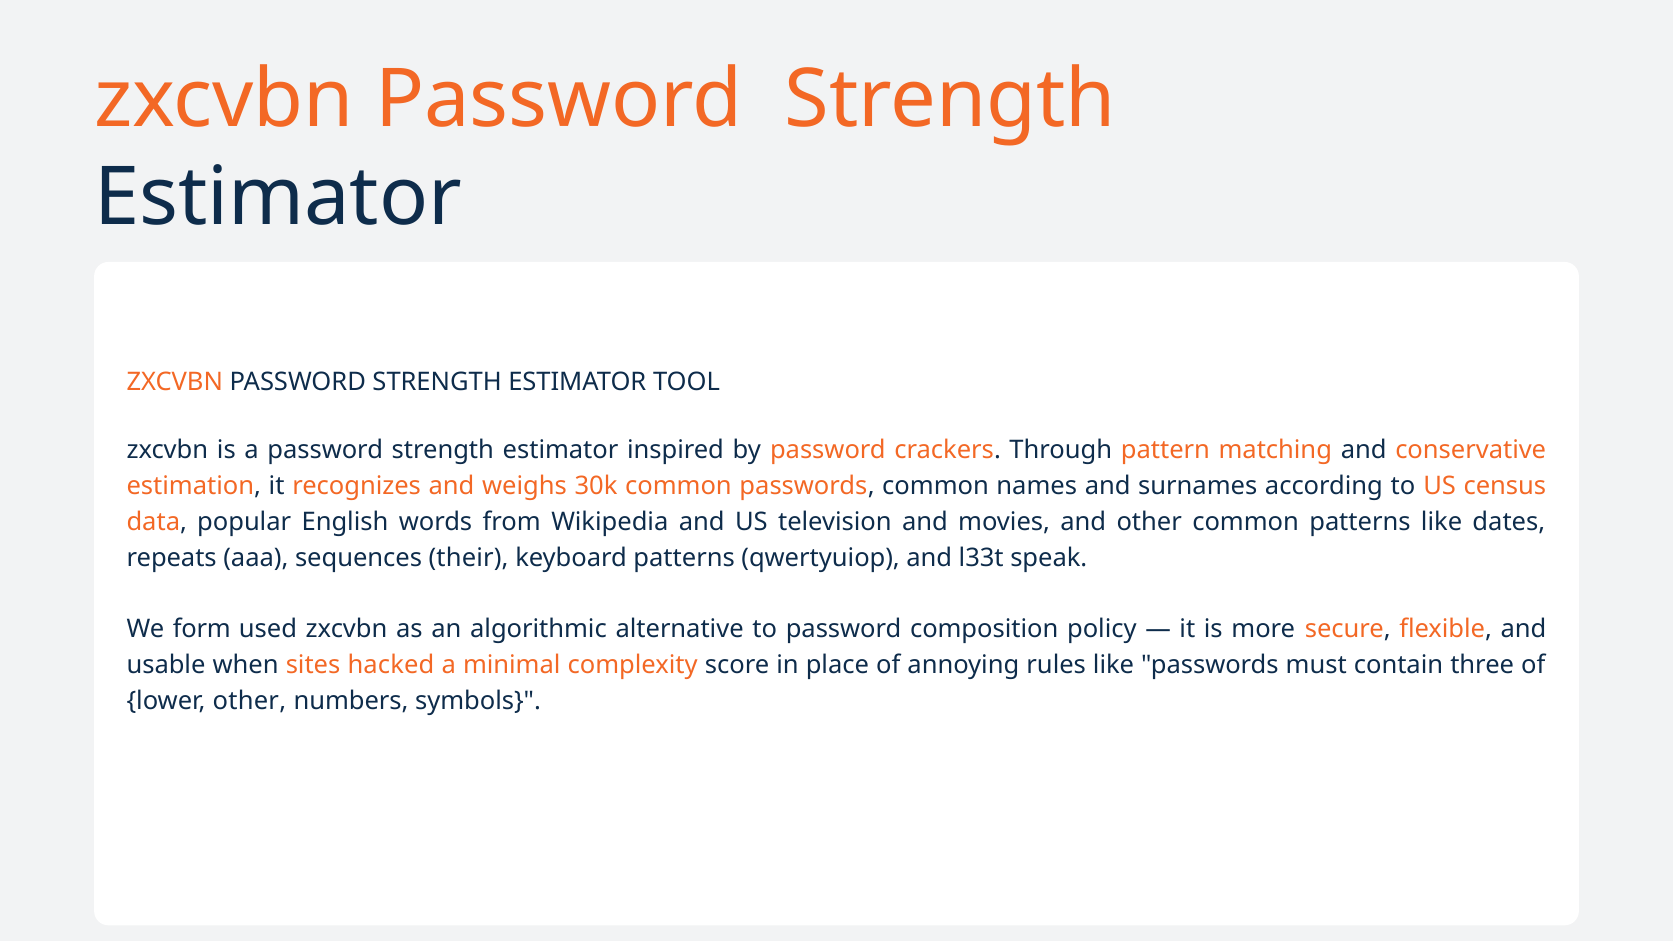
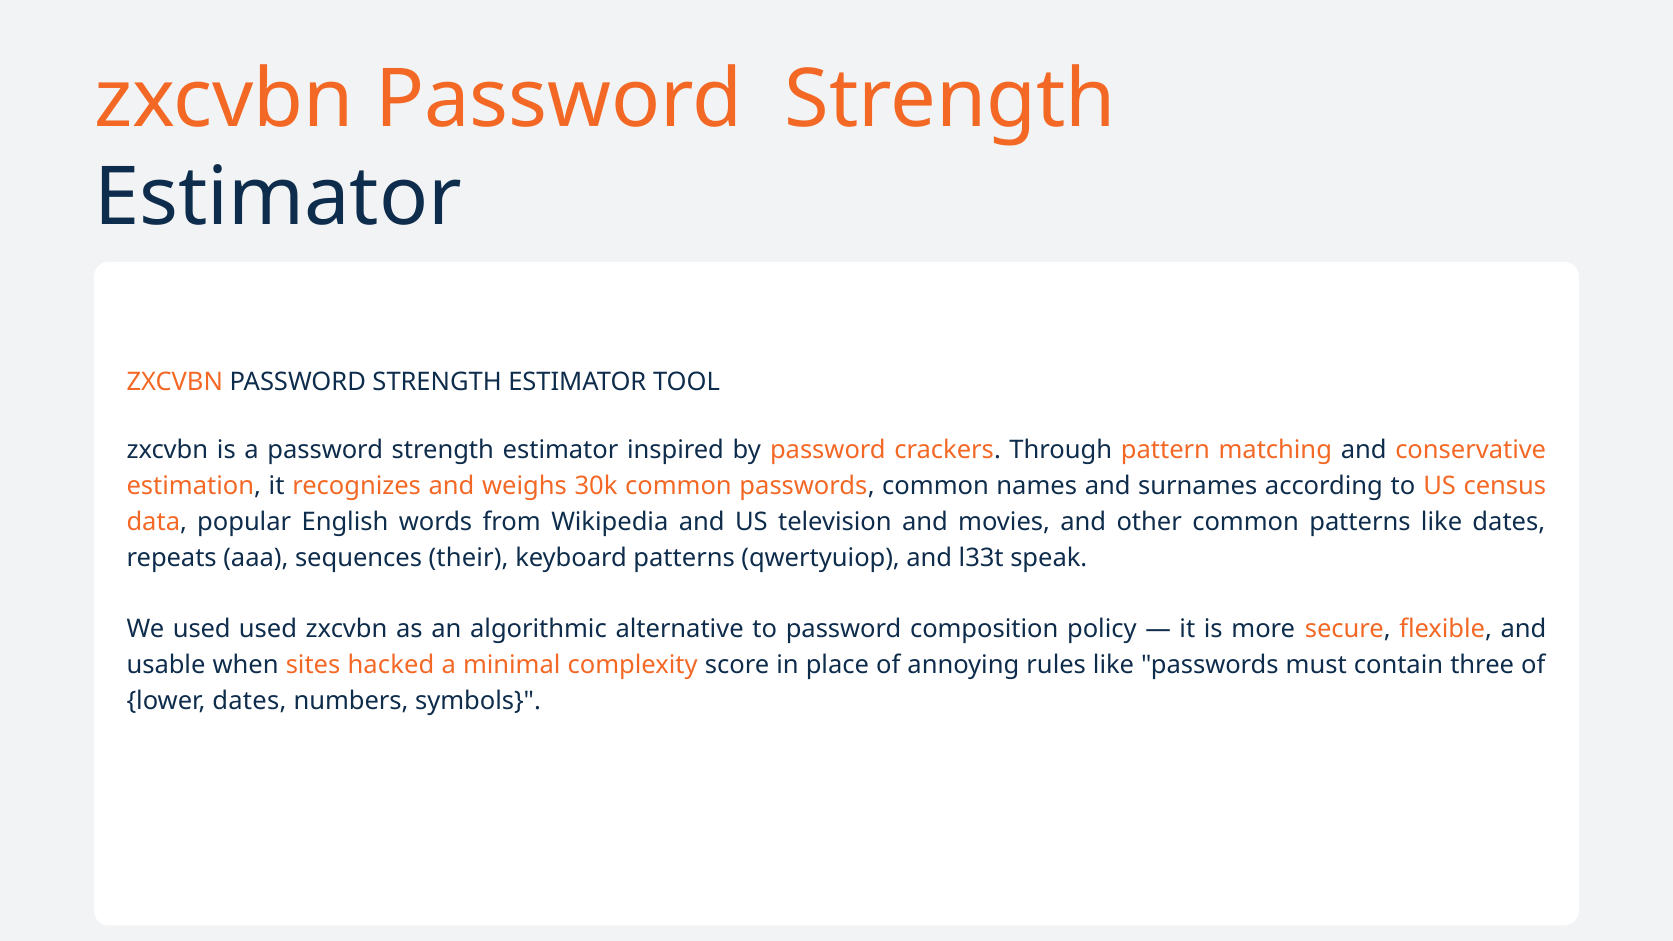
We form: form -> used
lower other: other -> dates
